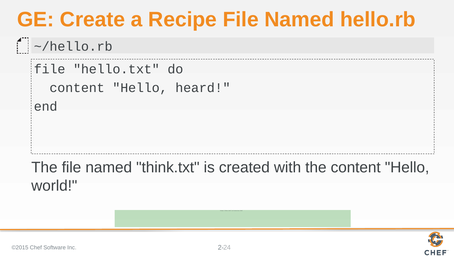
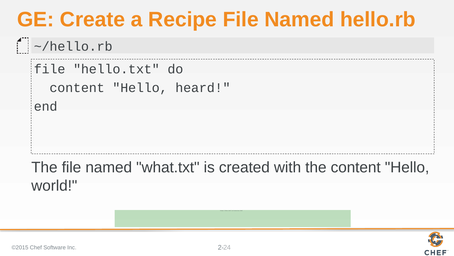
think.txt: think.txt -> what.txt
